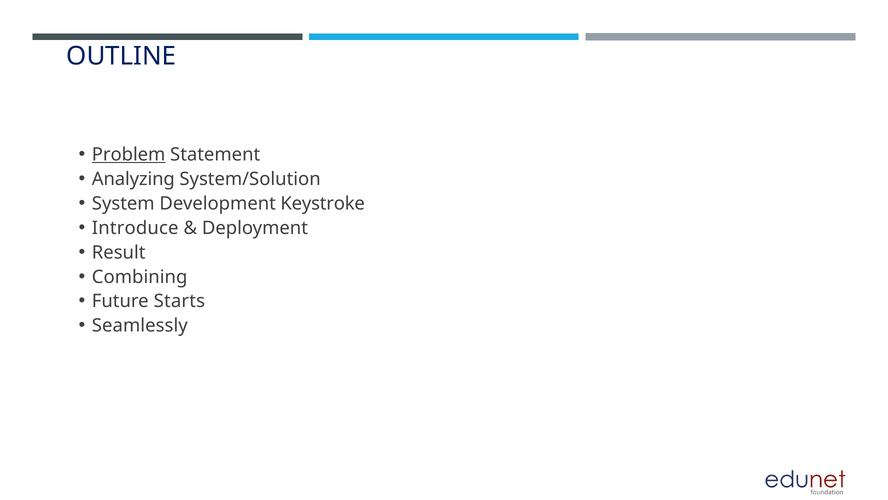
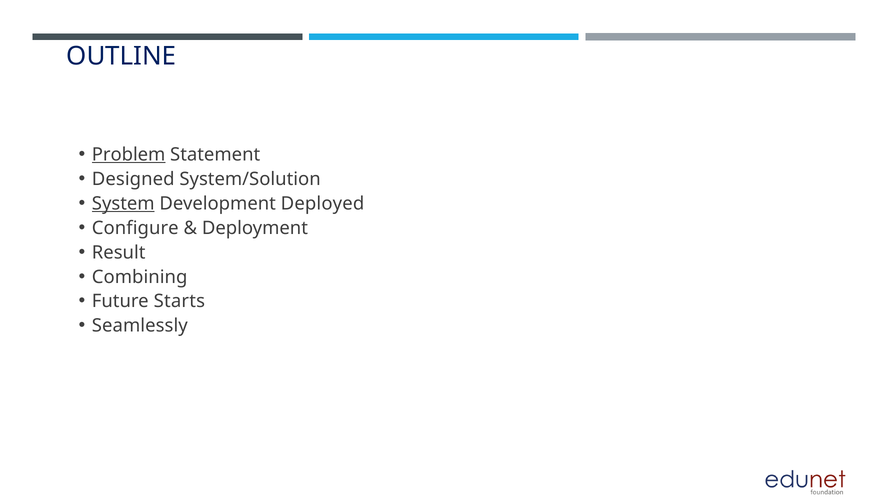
Analyzing: Analyzing -> Designed
System underline: none -> present
Keystroke: Keystroke -> Deployed
Introduce: Introduce -> Configure
